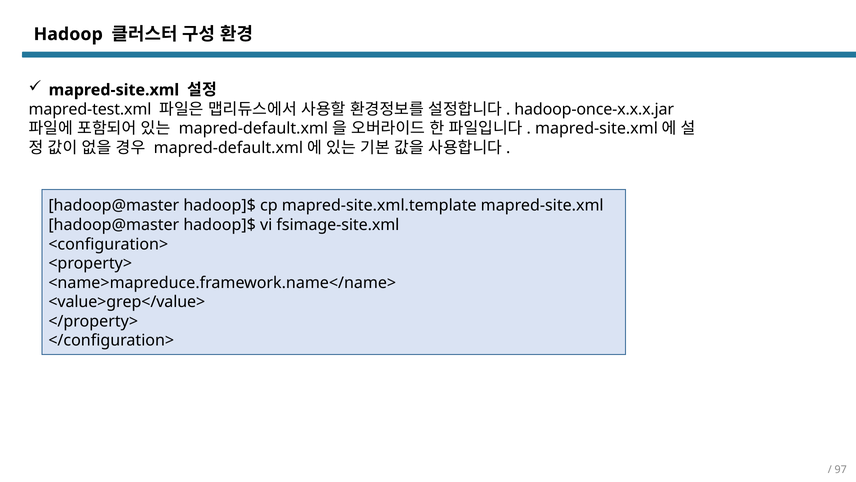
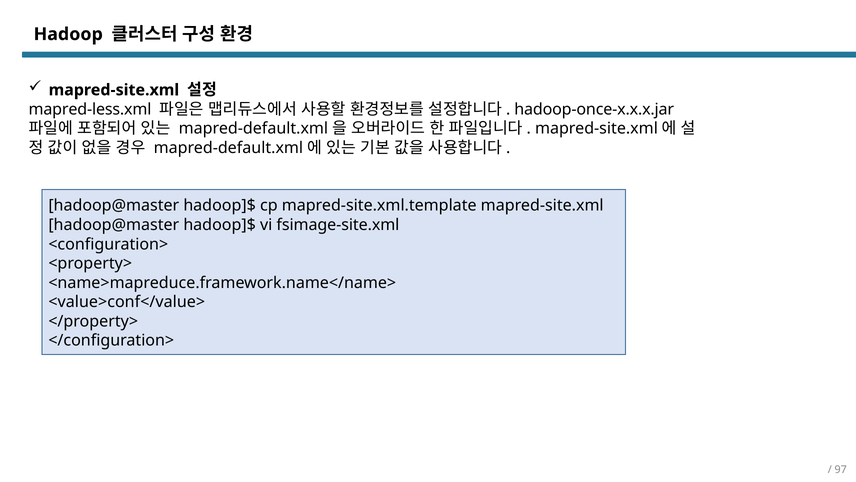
mapred-test.xml: mapred-test.xml -> mapred-less.xml
<value>grep</value>: <value>grep</value> -> <value>conf</value>
